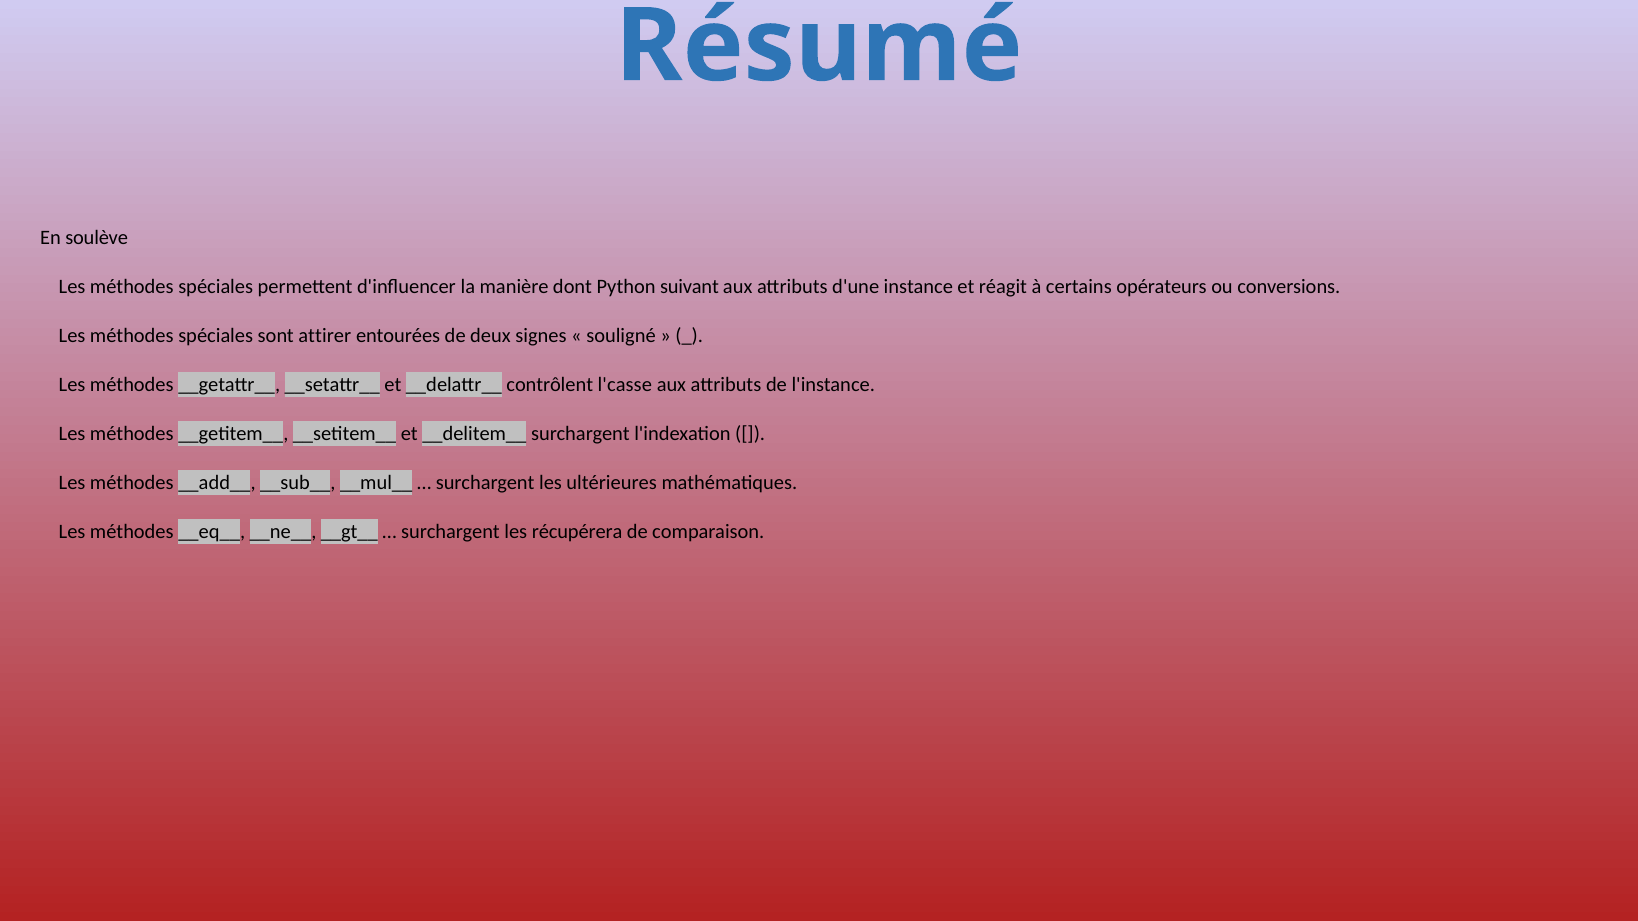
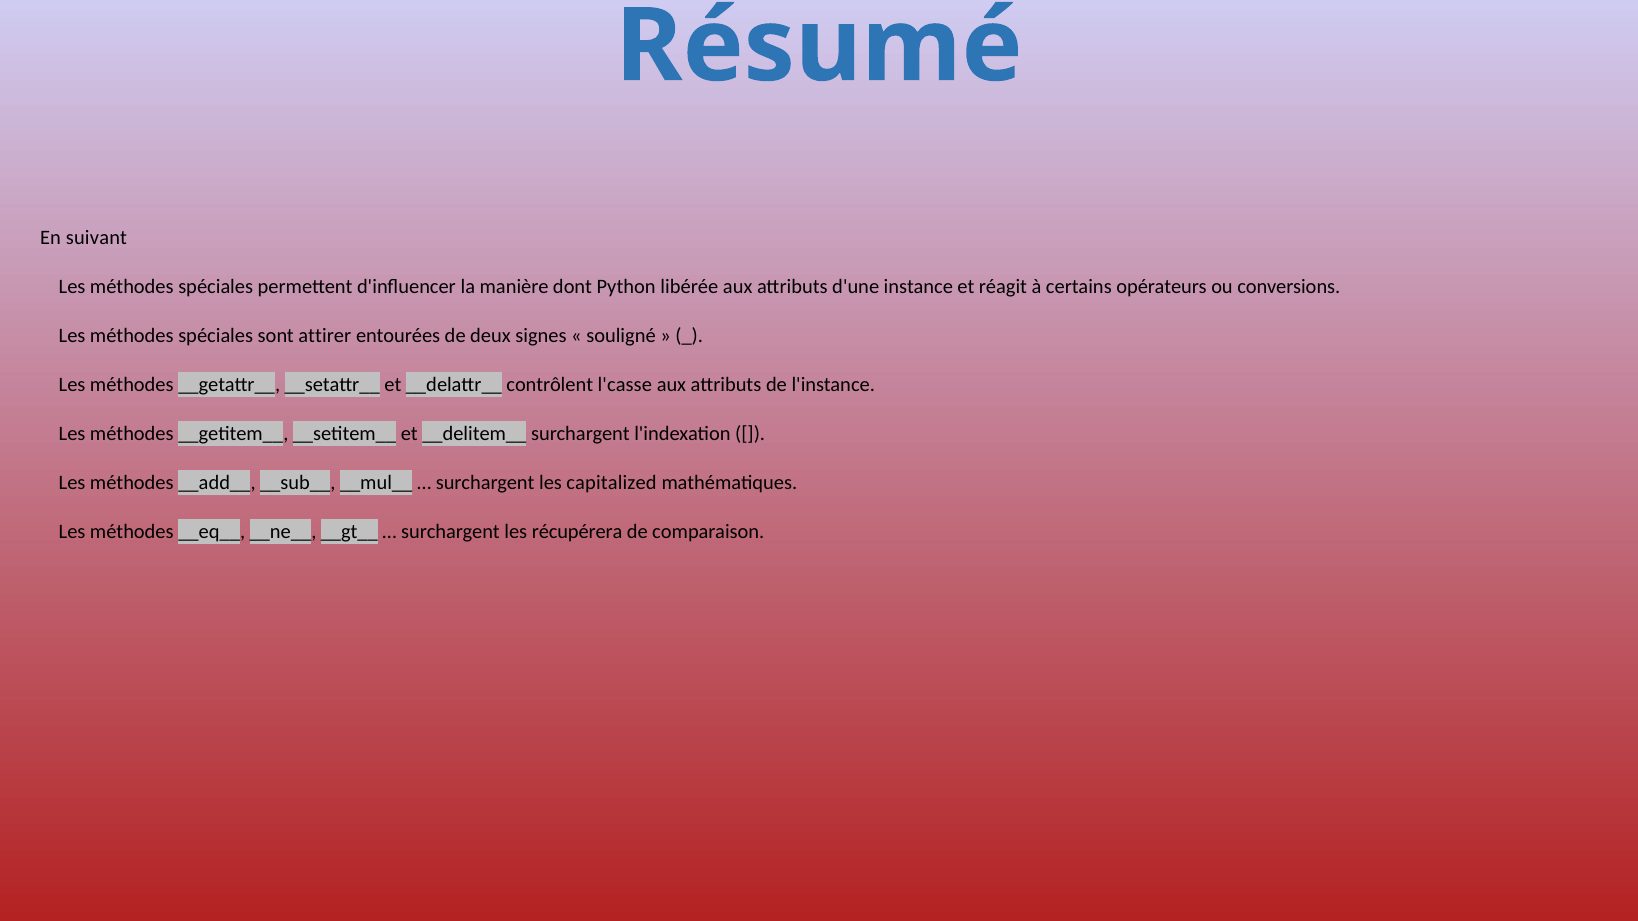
soulève: soulève -> suivant
suivant: suivant -> libérée
ultérieures: ultérieures -> capitalized
